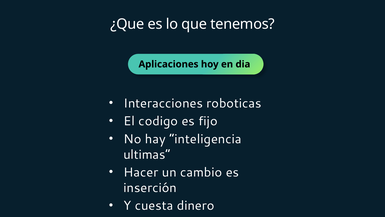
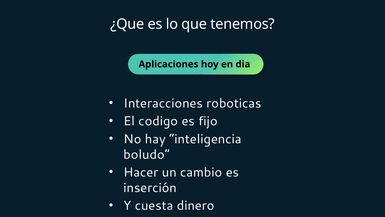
ultimas: ultimas -> boludo
